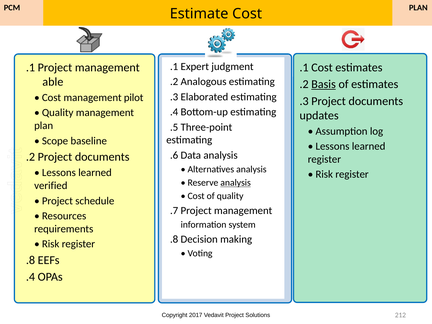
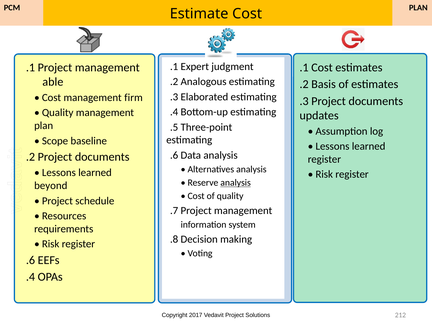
Basis underline: present -> none
pilot: pilot -> firm
verified: verified -> beyond
.8: .8 -> .6
